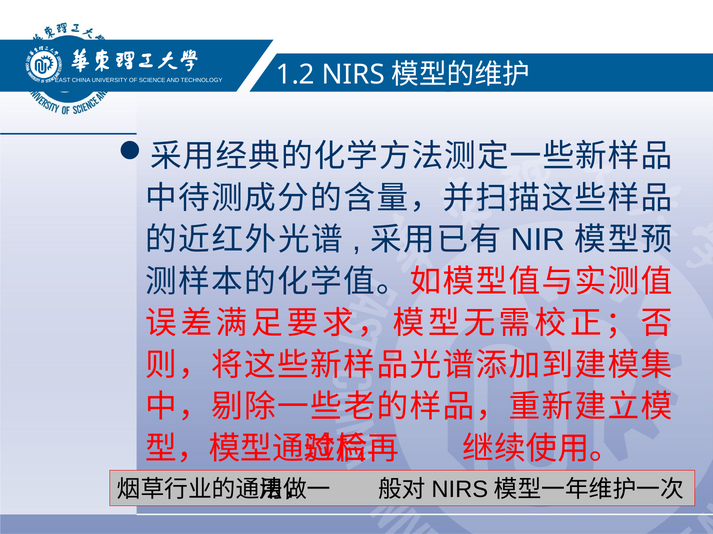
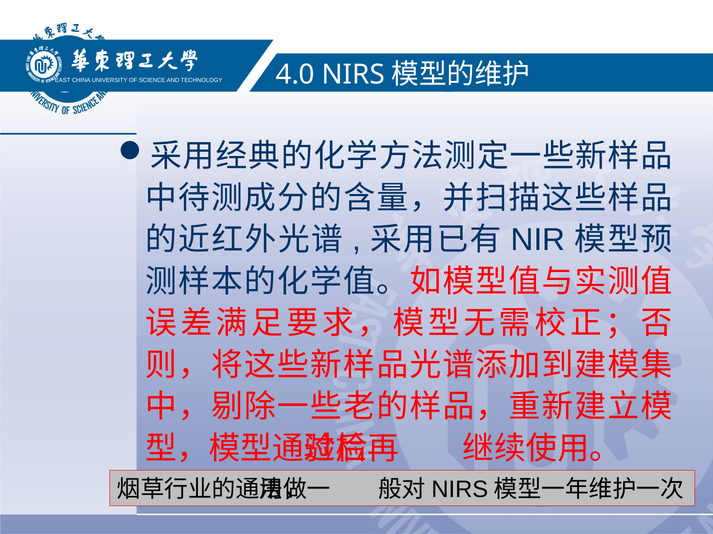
1.2: 1.2 -> 4.0
